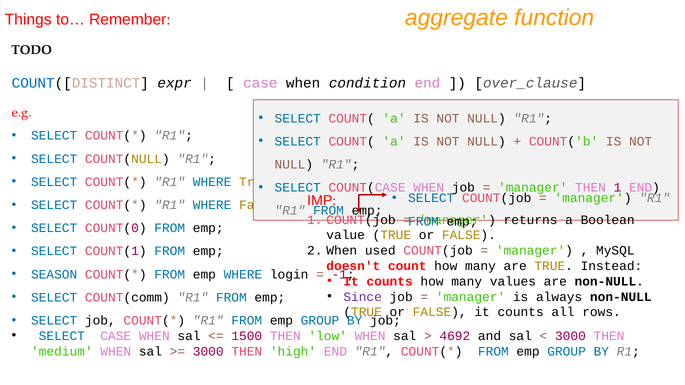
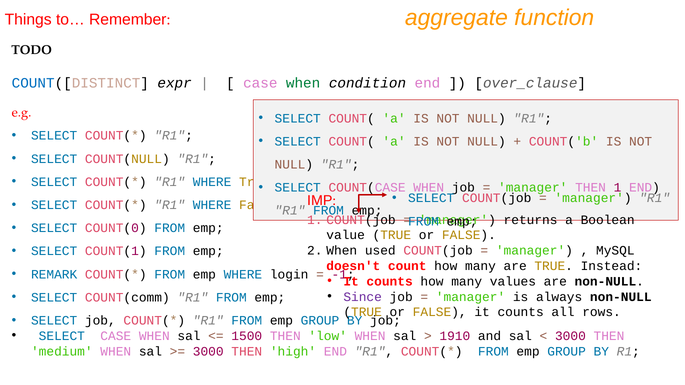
when at (303, 83) colour: black -> green
SEASON: SEASON -> REMARK
4692: 4692 -> 1910
